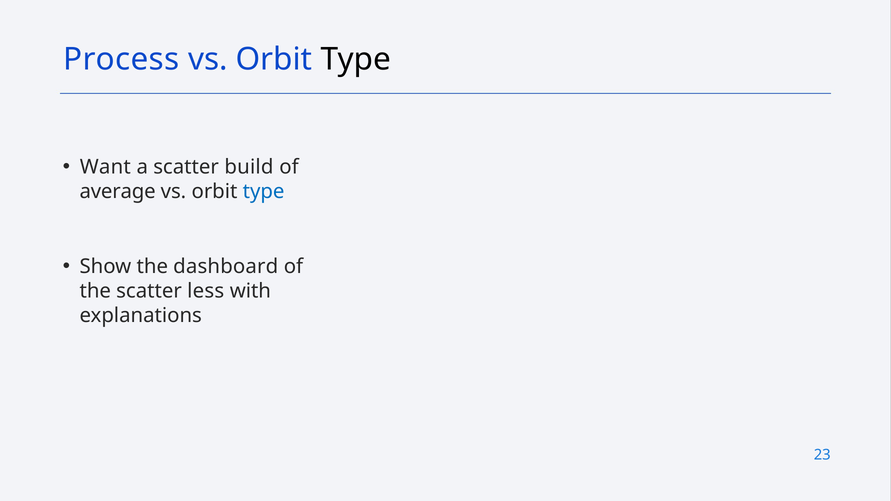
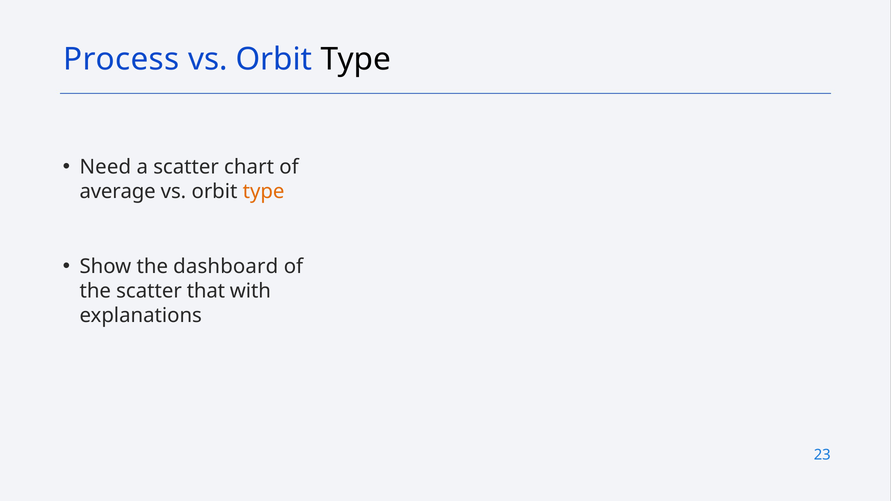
Want: Want -> Need
build: build -> chart
type at (264, 192) colour: blue -> orange
less: less -> that
